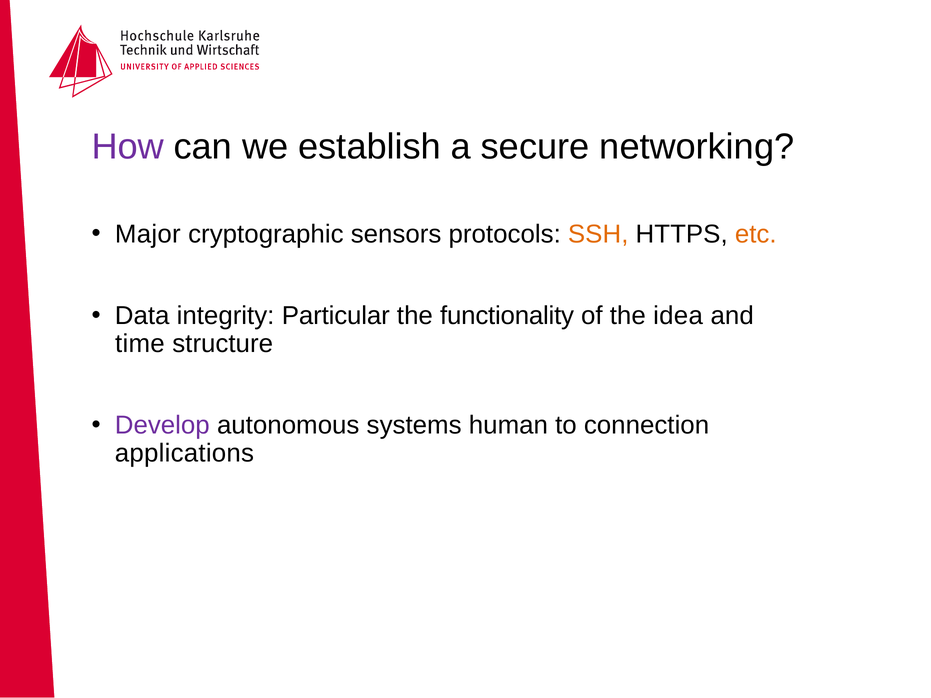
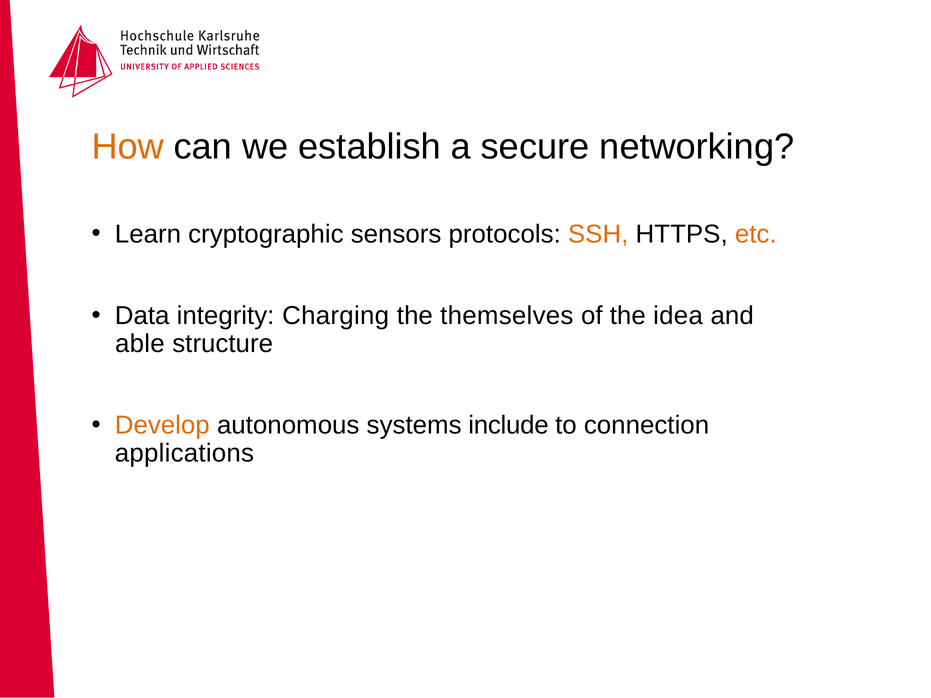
How colour: purple -> orange
Major: Major -> Learn
Particular: Particular -> Charging
functionality: functionality -> themselves
time: time -> able
Develop colour: purple -> orange
human: human -> include
